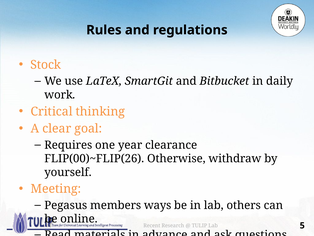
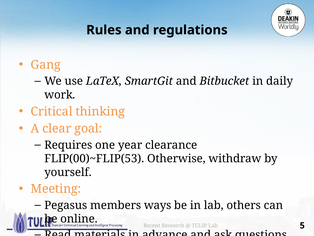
Stock: Stock -> Gang
FLIP(00)~FLIP(26: FLIP(00)~FLIP(26 -> FLIP(00)~FLIP(53
